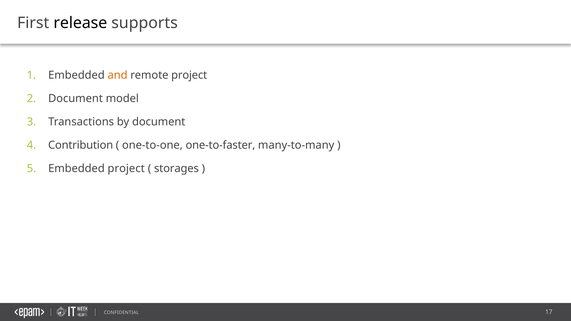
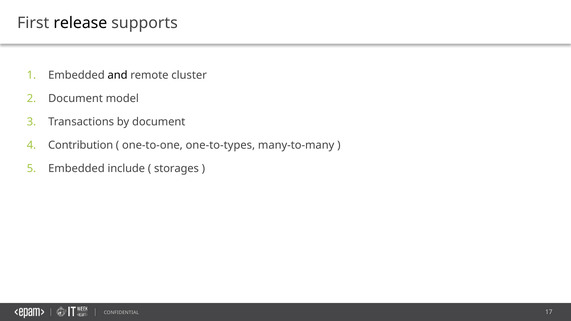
and colour: orange -> black
remote project: project -> cluster
one-to-faster: one-to-faster -> one-to-types
Embedded project: project -> include
